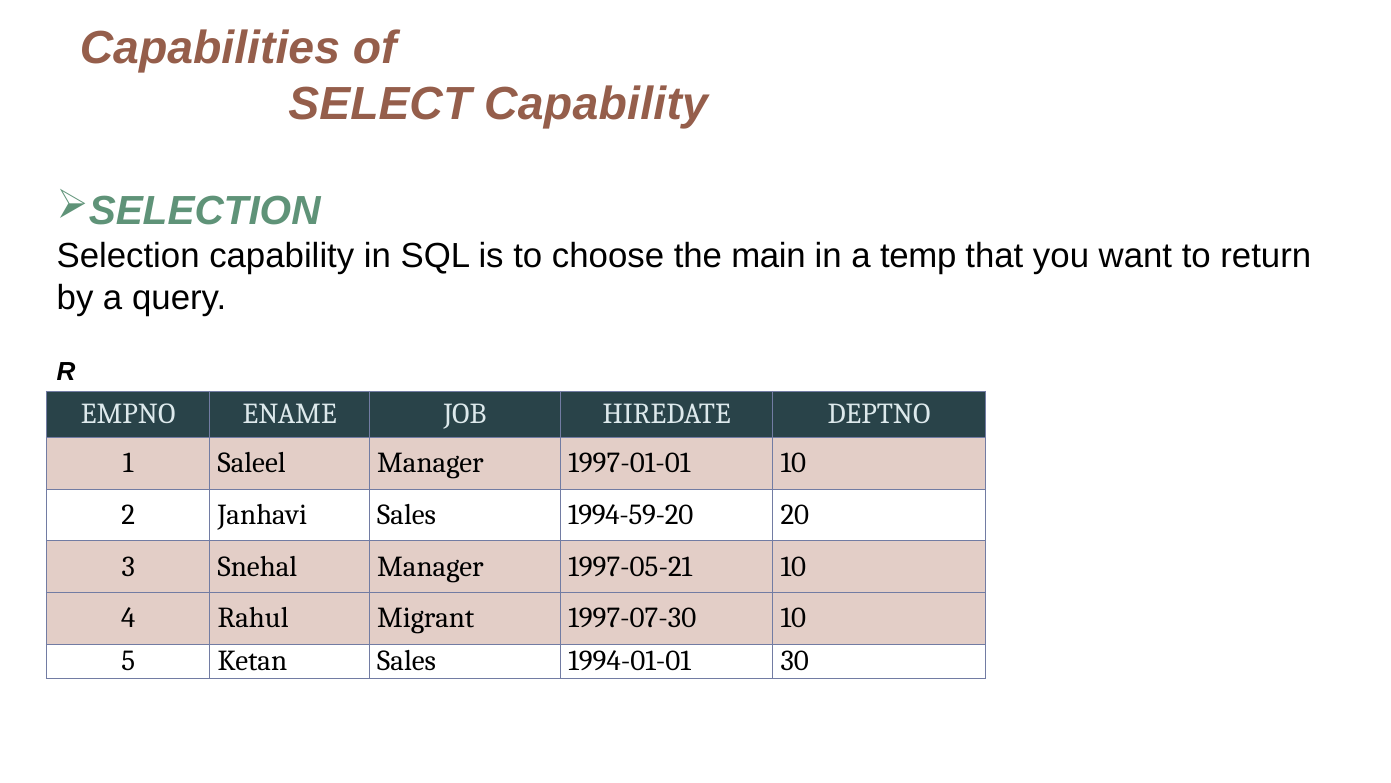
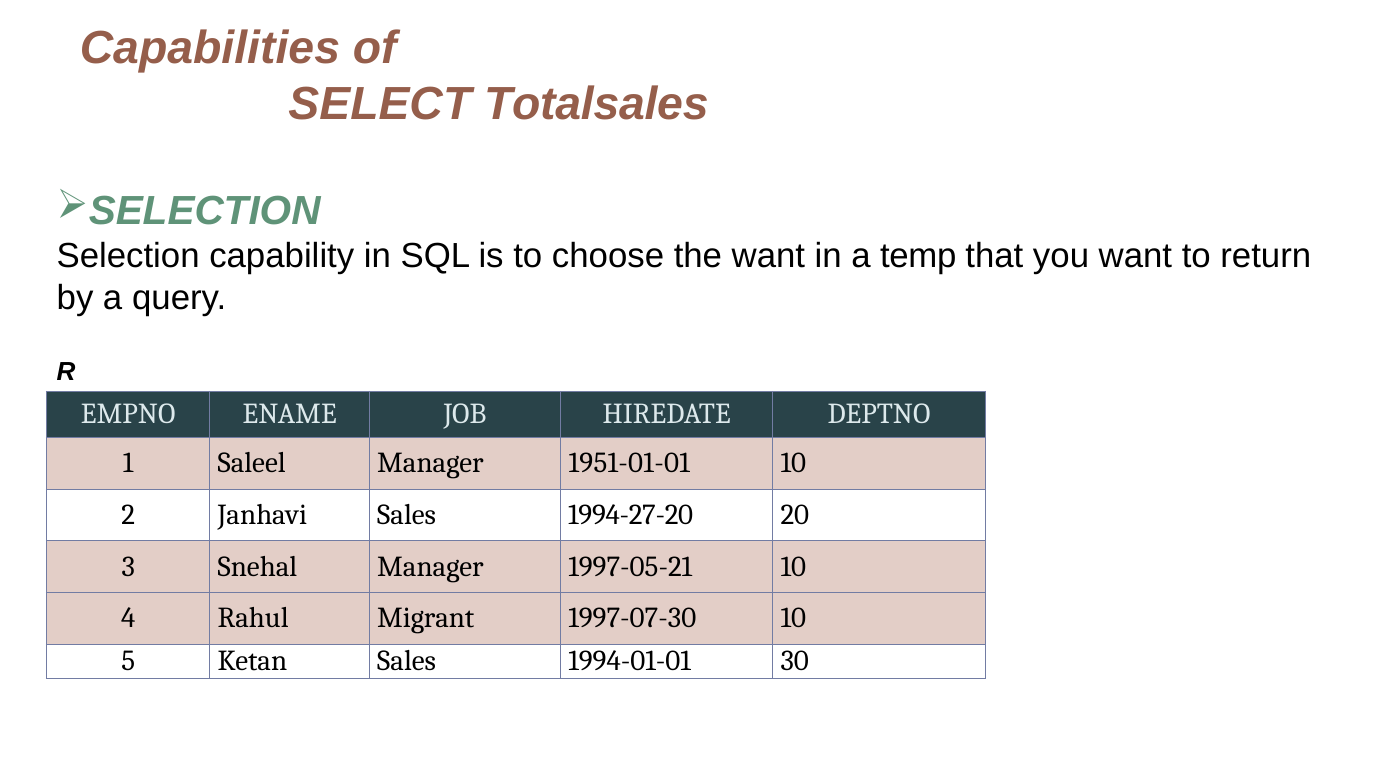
SELECT Capability: Capability -> Totalsales
the main: main -> want
1997-01-01: 1997-01-01 -> 1951-01-01
1994-59-20: 1994-59-20 -> 1994-27-20
